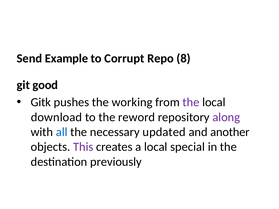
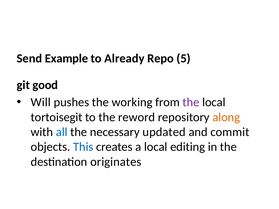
Corrupt: Corrupt -> Already
8: 8 -> 5
Gitk: Gitk -> Will
download: download -> tortoisegit
along colour: purple -> orange
another: another -> commit
This colour: purple -> blue
special: special -> editing
previously: previously -> originates
